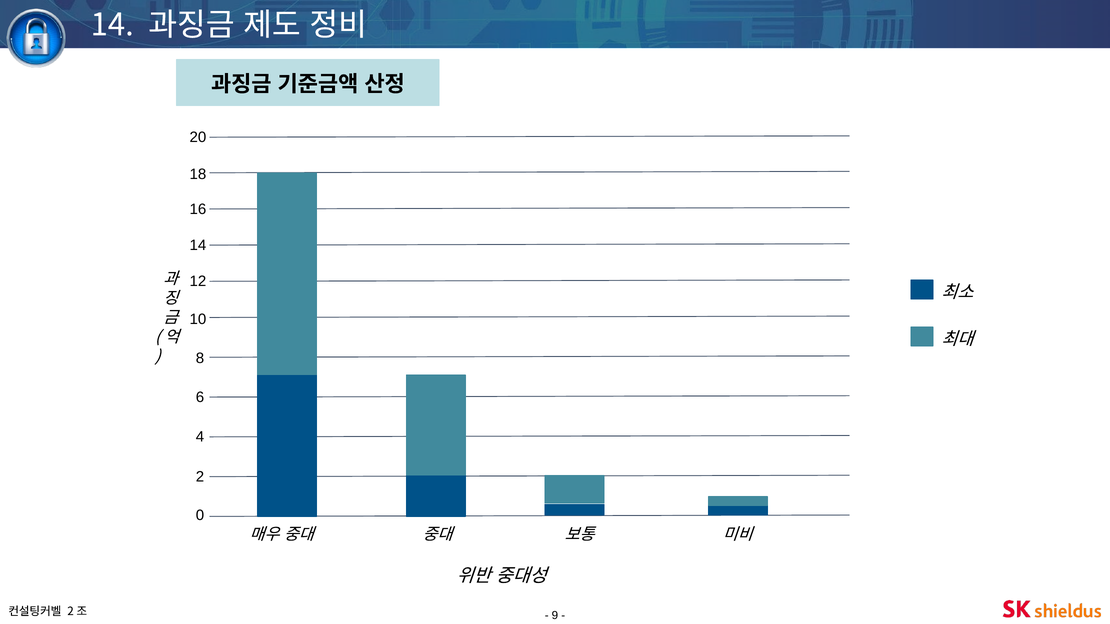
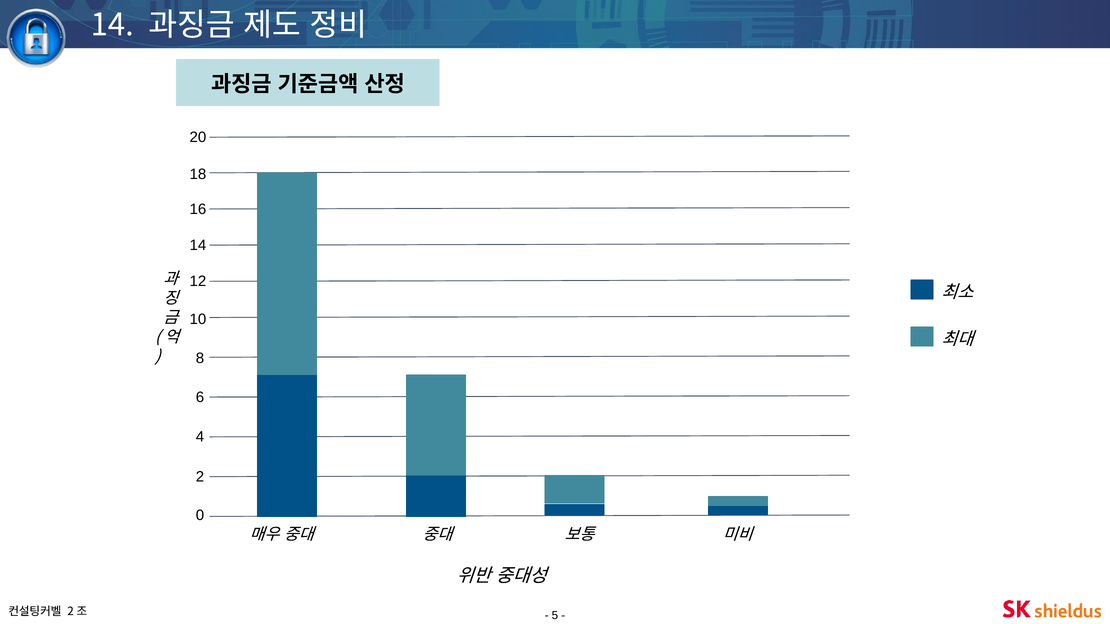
9: 9 -> 5
